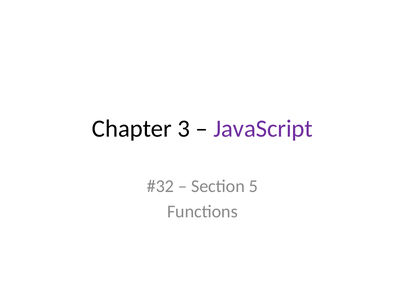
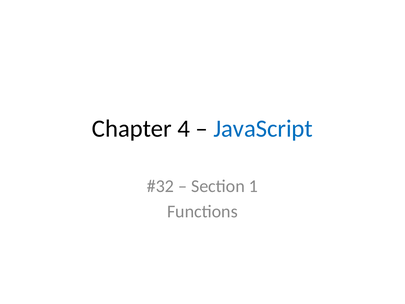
3: 3 -> 4
JavaScript colour: purple -> blue
5: 5 -> 1
